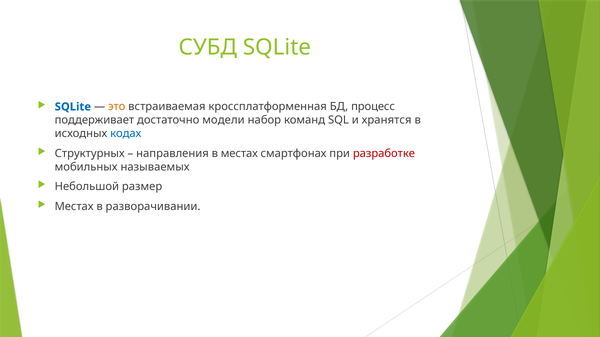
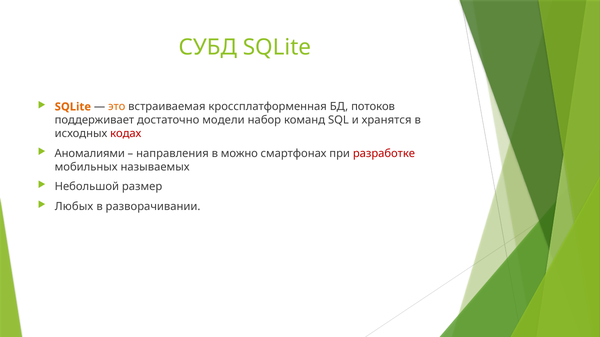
SQLite at (73, 107) colour: blue -> orange
процесс: процесс -> потоков
кодах colour: blue -> red
Структурных: Структурных -> Аномалиями
в местах: местах -> можно
Местах at (74, 207): Местах -> Любых
